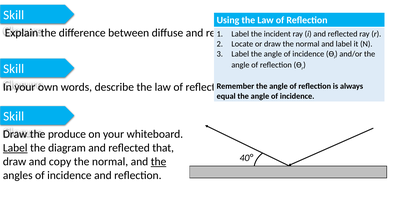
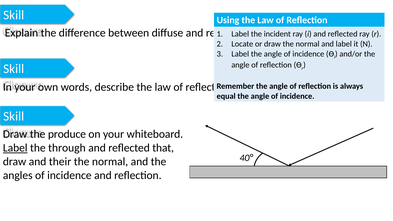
diagram: diagram -> through
copy: copy -> their
the at (159, 162) underline: present -> none
